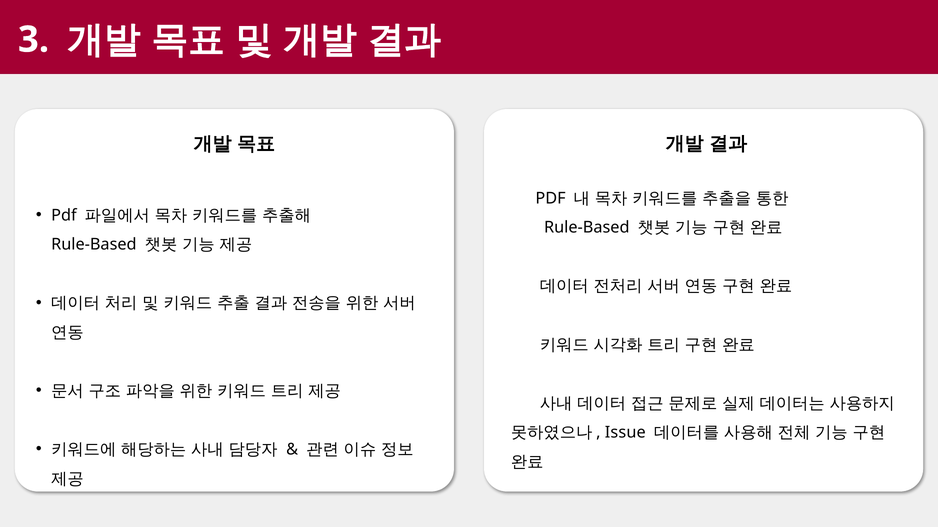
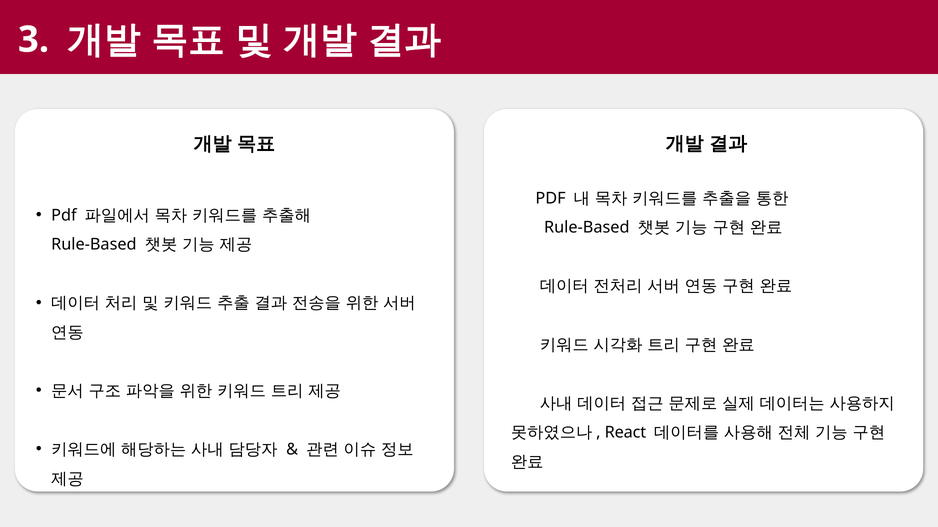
Issue: Issue -> React
